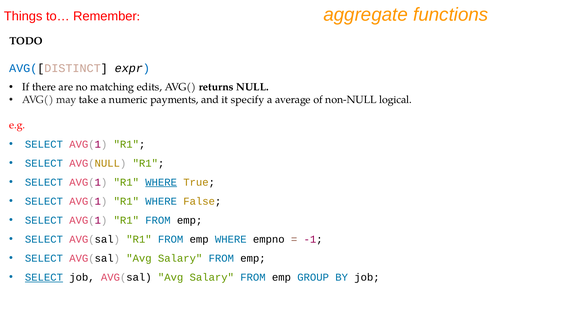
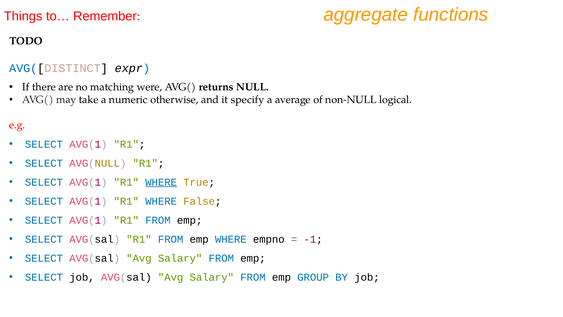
edits: edits -> were
payments: payments -> otherwise
SELECT at (44, 277) underline: present -> none
